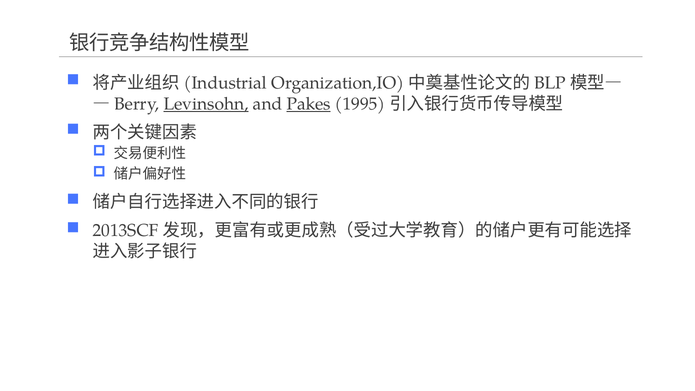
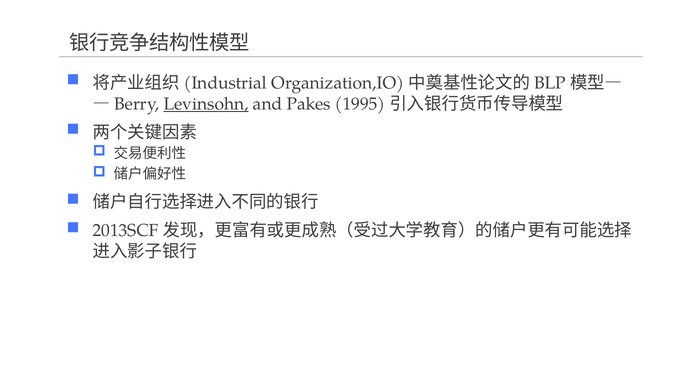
Pakes underline: present -> none
